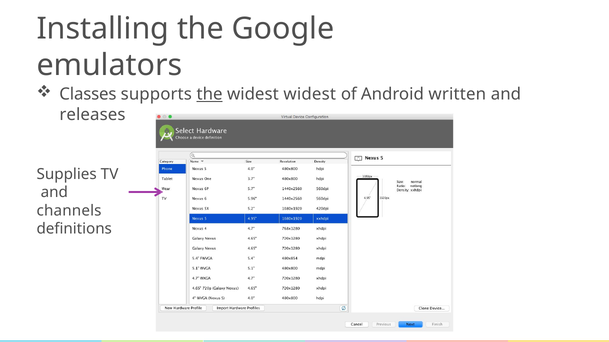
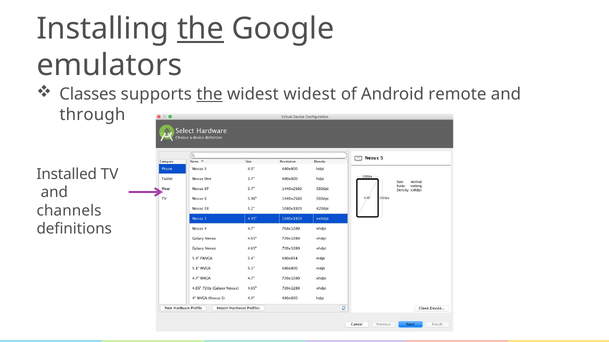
the at (200, 29) underline: none -> present
written: written -> remote
releases: releases -> through
Supplies: Supplies -> Installed
